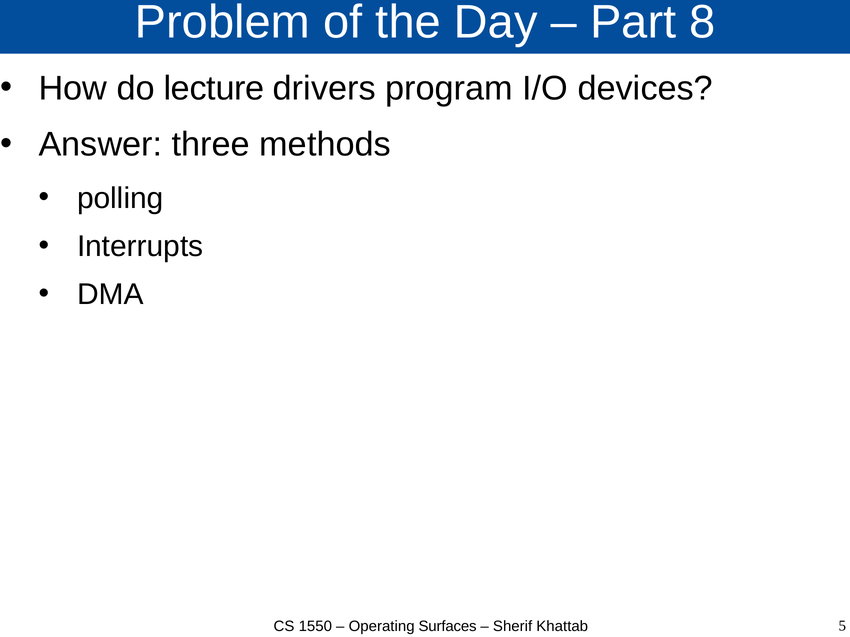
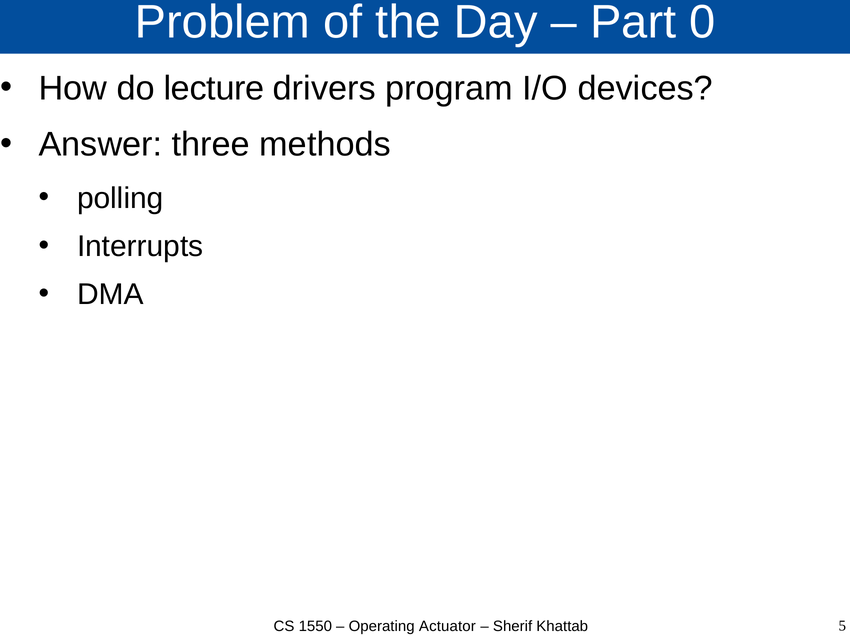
8: 8 -> 0
Surfaces: Surfaces -> Actuator
